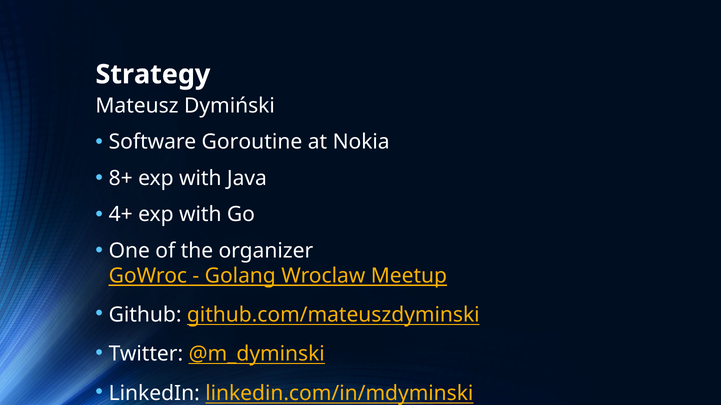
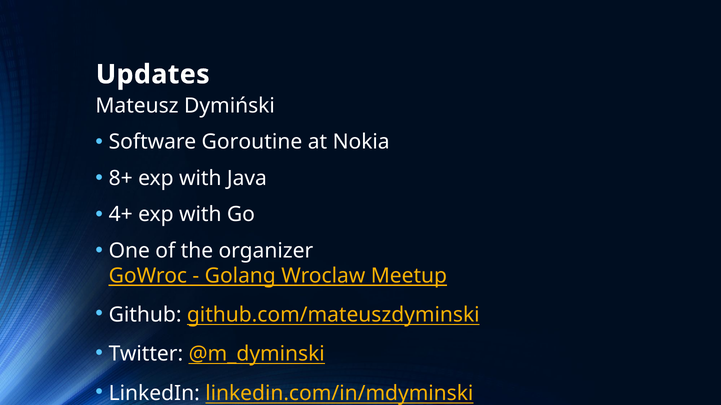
Strategy: Strategy -> Updates
